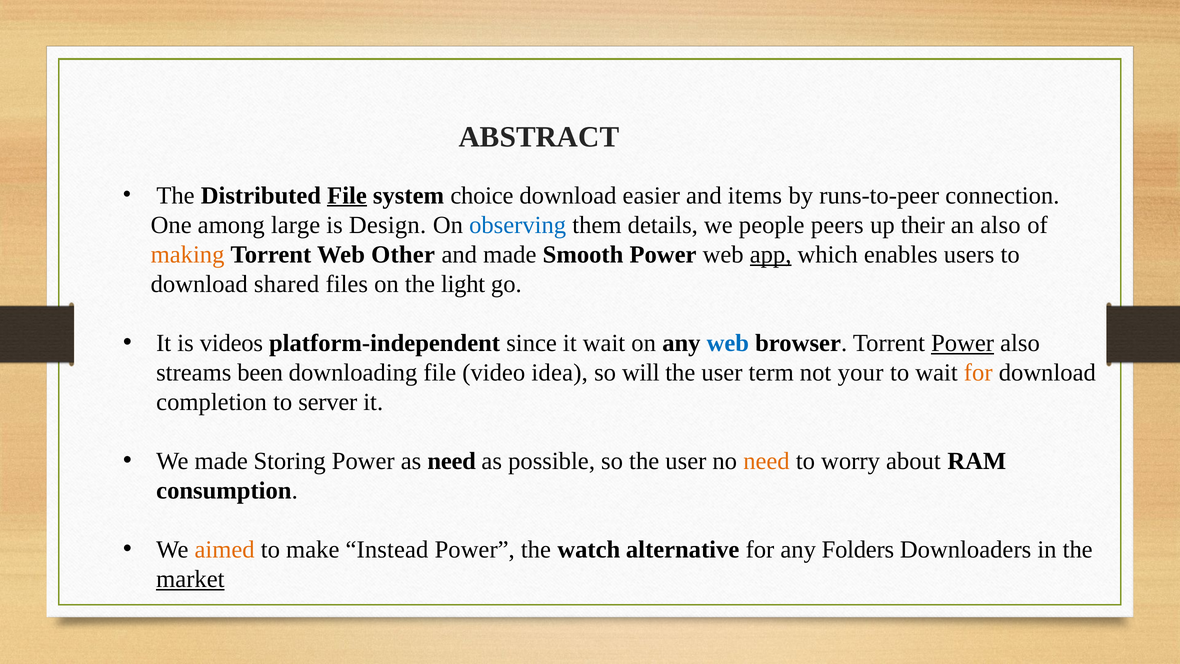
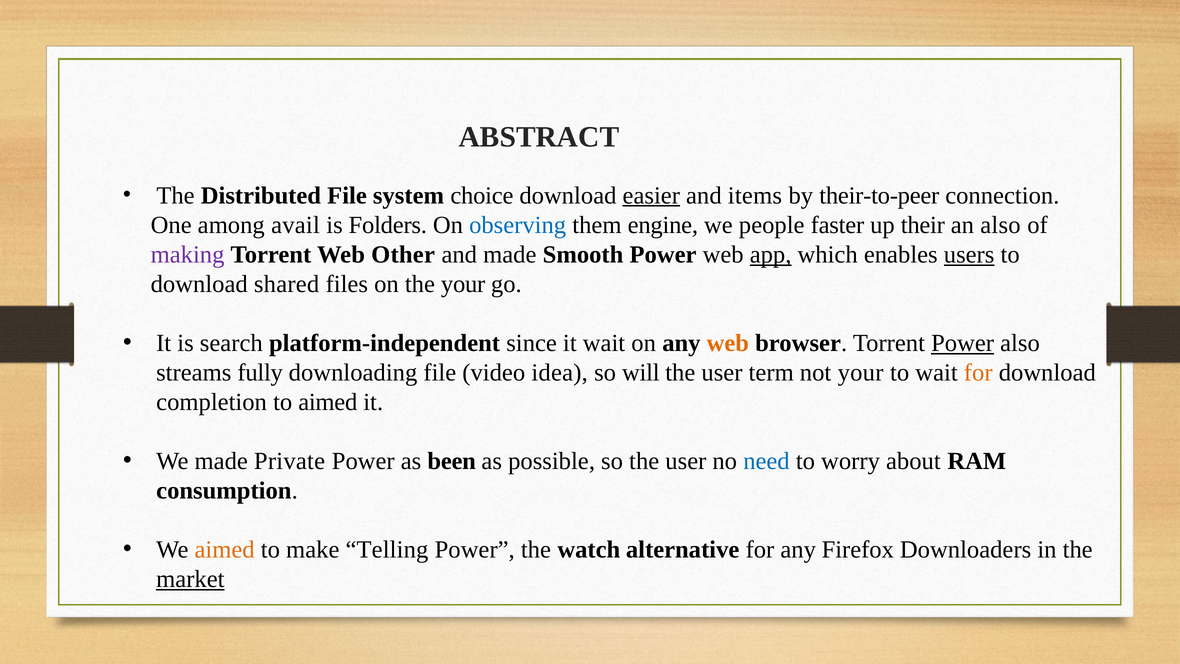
File at (347, 195) underline: present -> none
easier underline: none -> present
runs-to-peer: runs-to-peer -> their-to-peer
large: large -> avail
Design: Design -> Folders
details: details -> engine
peers: peers -> faster
making colour: orange -> purple
users underline: none -> present
the light: light -> your
videos: videos -> search
web at (728, 343) colour: blue -> orange
been: been -> fully
to server: server -> aimed
Storing: Storing -> Private
as need: need -> been
need at (766, 461) colour: orange -> blue
Instead: Instead -> Telling
Folders: Folders -> Firefox
